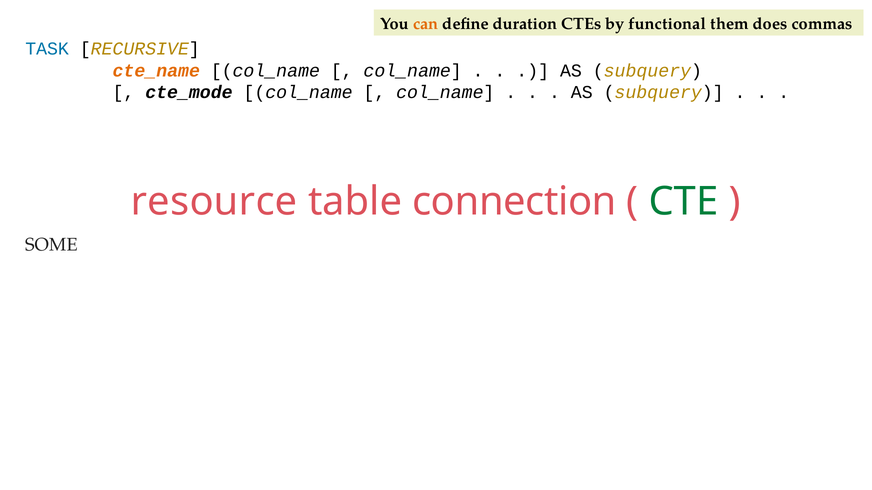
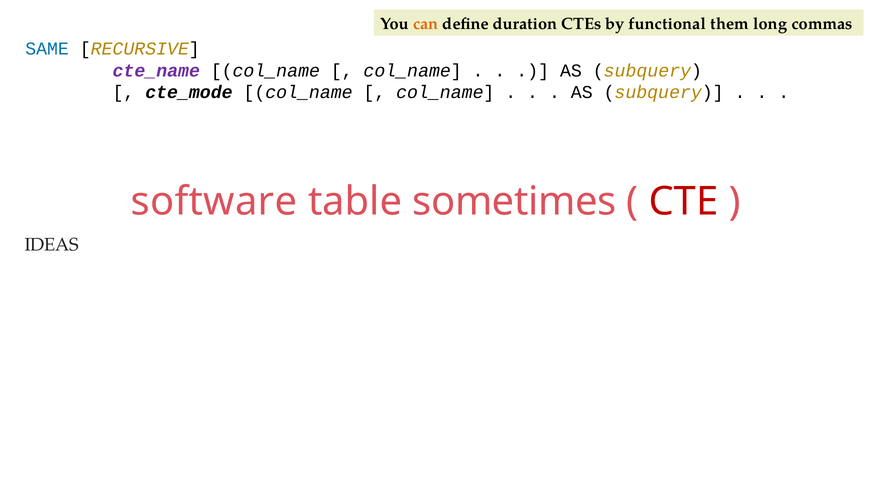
does: does -> long
TASK: TASK -> SAME
cte_name colour: orange -> purple
resource: resource -> software
connection: connection -> sometimes
CTE colour: green -> red
SOME: SOME -> IDEAS
